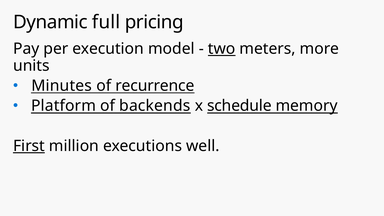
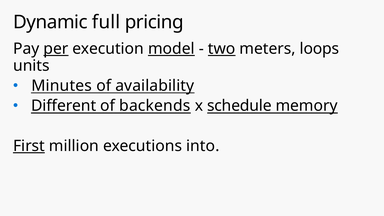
per underline: none -> present
model underline: none -> present
more: more -> loops
recurrence: recurrence -> availability
Platform: Platform -> Different
well: well -> into
